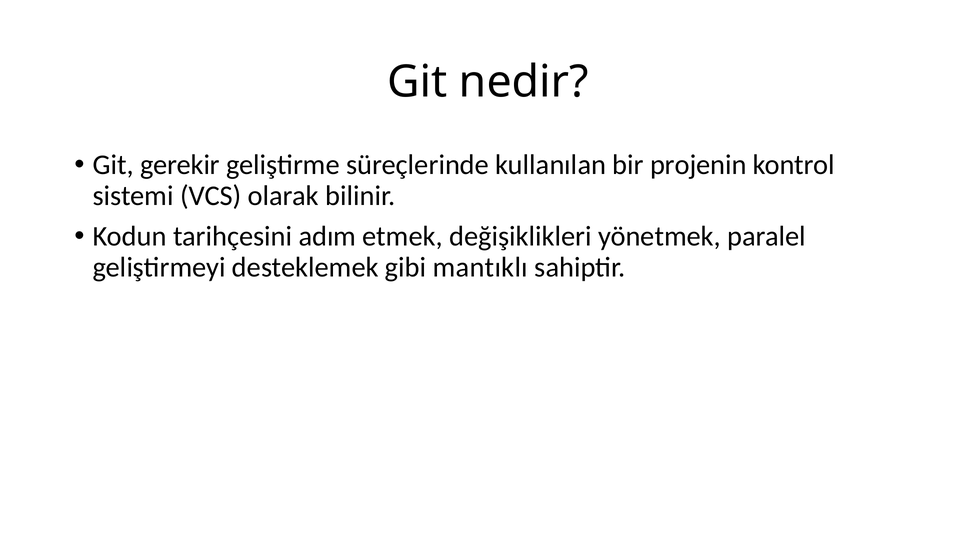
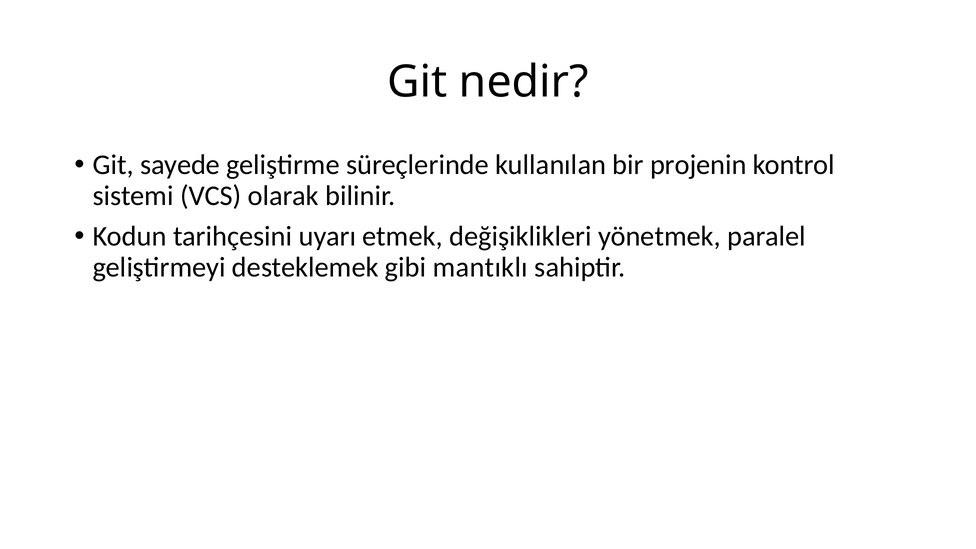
gerekir: gerekir -> sayede
adım: adım -> uyarı
